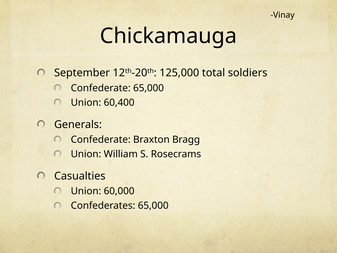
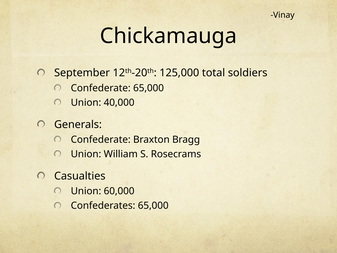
60,400: 60,400 -> 40,000
